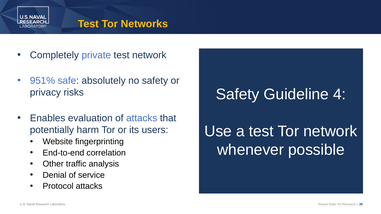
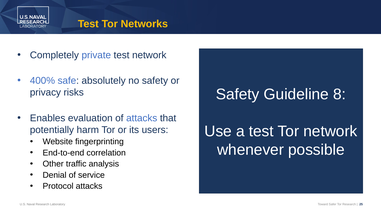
951%: 951% -> 400%
4: 4 -> 8
